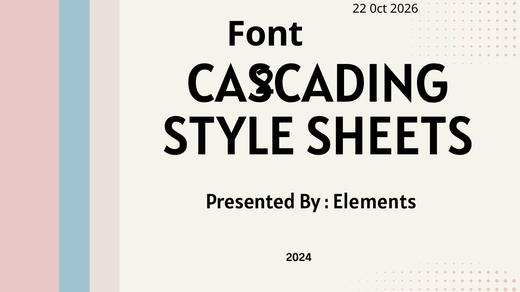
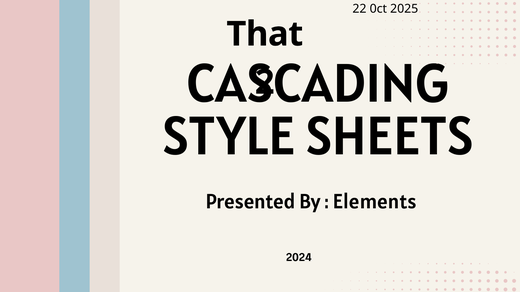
2026: 2026 -> 2025
Font: Font -> That
